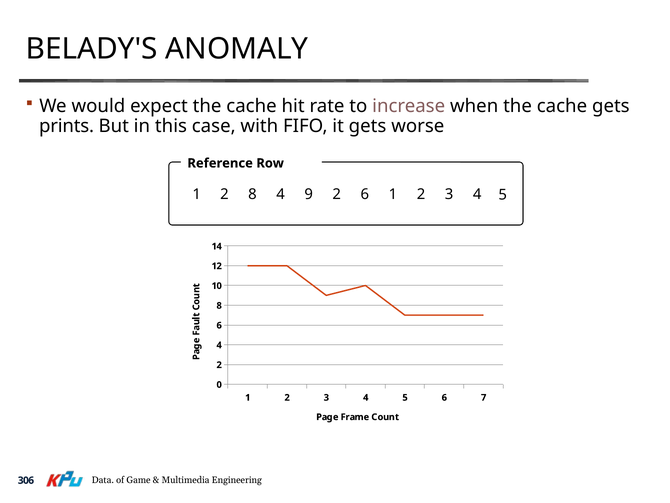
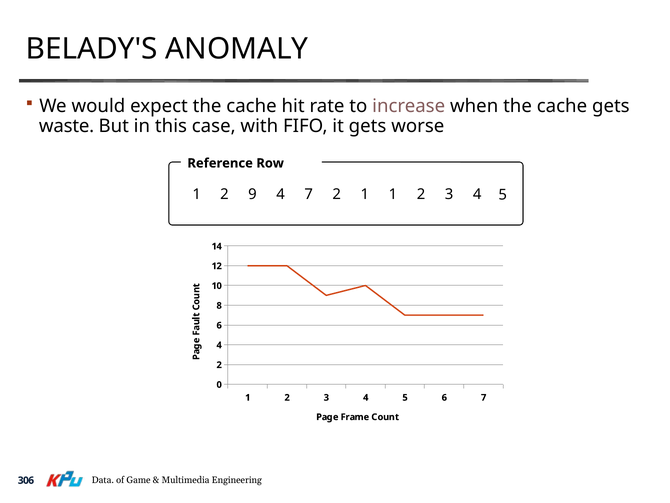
prints: prints -> waste
2 8: 8 -> 9
4 9: 9 -> 7
2 6: 6 -> 1
